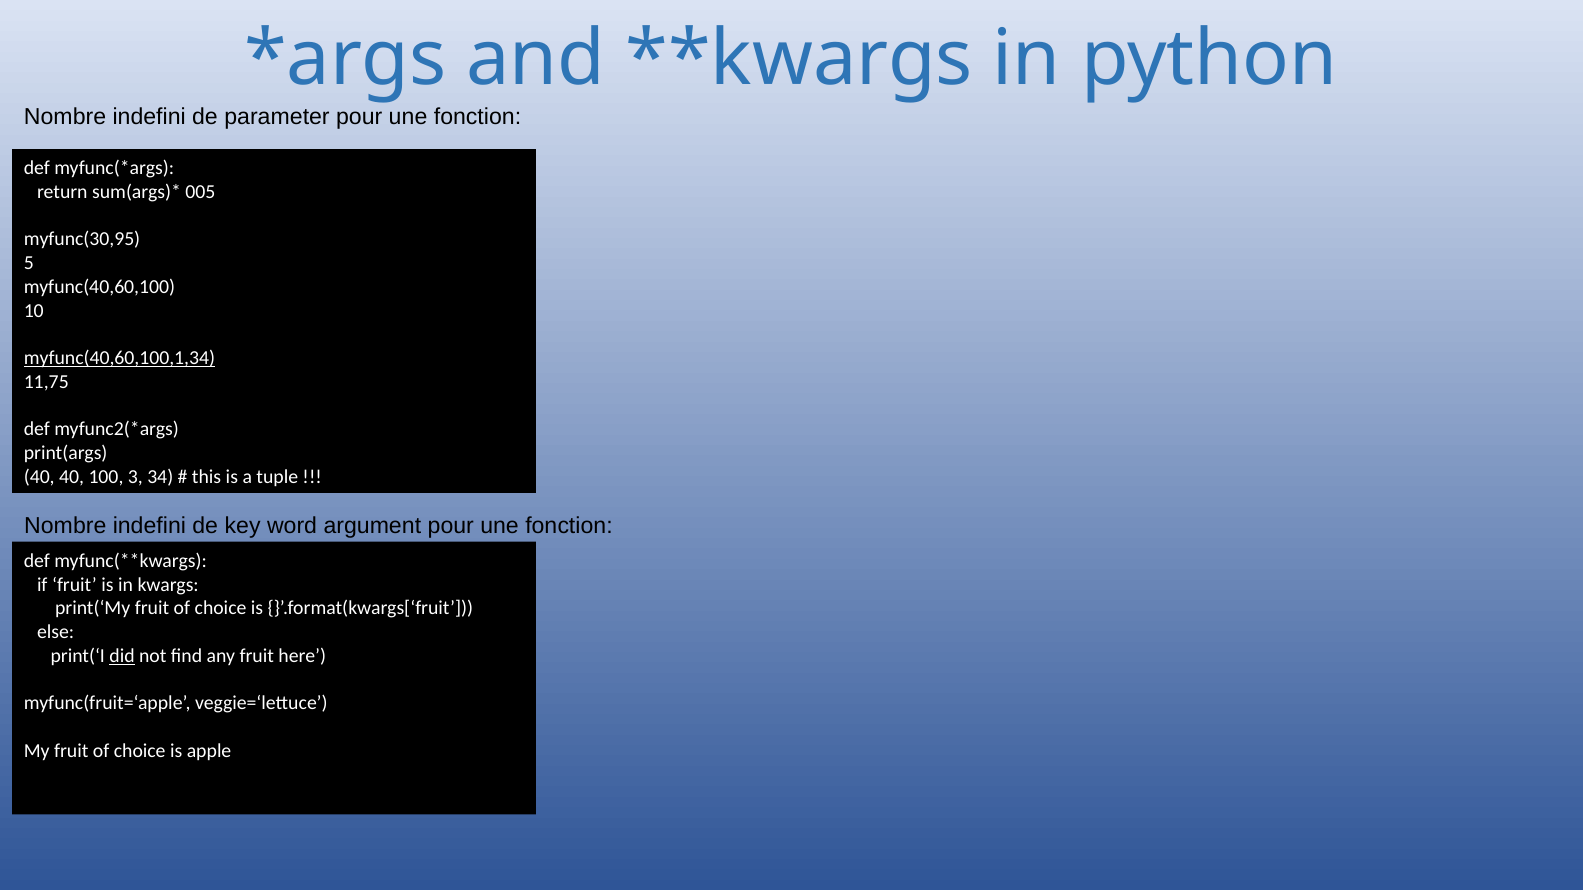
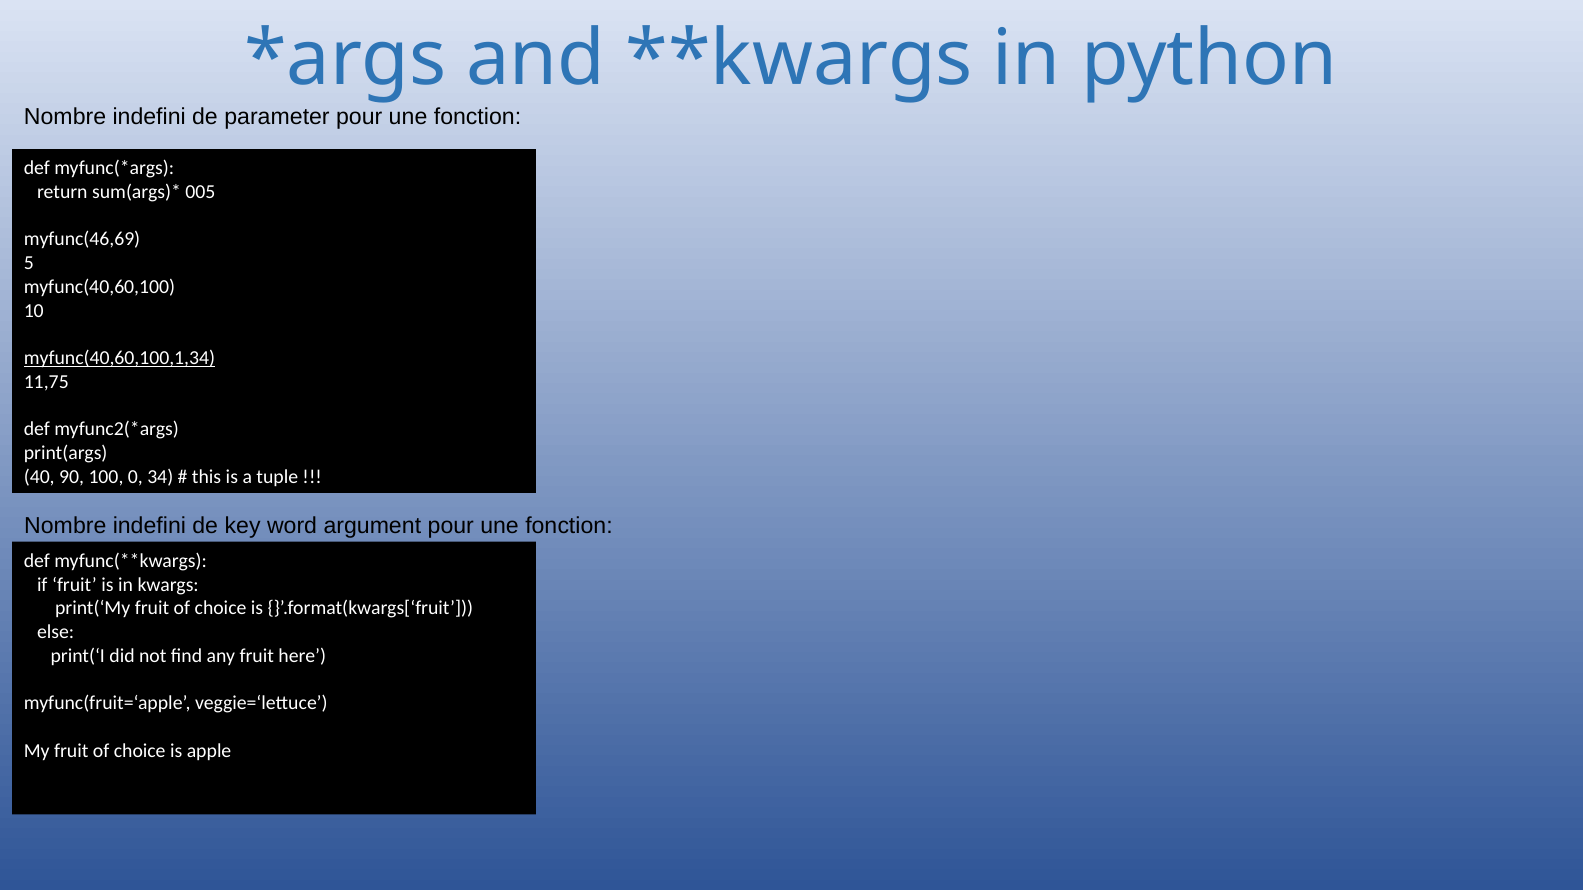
myfunc(30,95: myfunc(30,95 -> myfunc(46,69
40 40: 40 -> 90
3: 3 -> 0
did underline: present -> none
